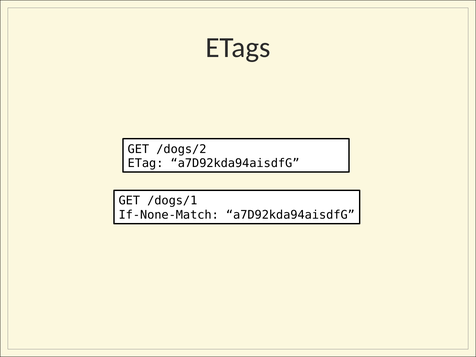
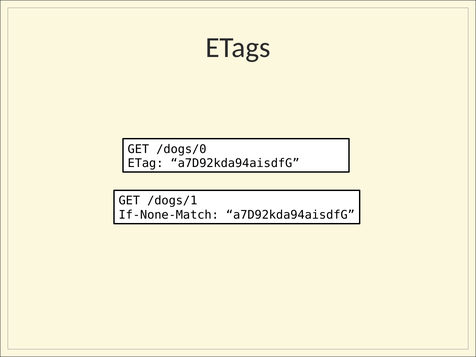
/dogs/2: /dogs/2 -> /dogs/0
